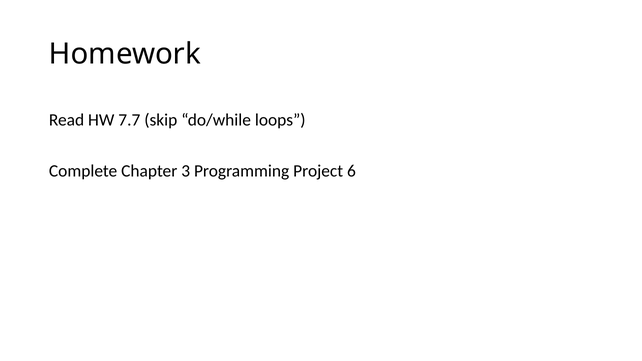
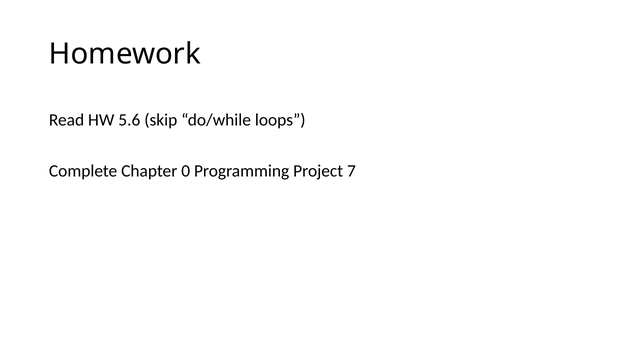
7.7: 7.7 -> 5.6
3: 3 -> 0
6: 6 -> 7
